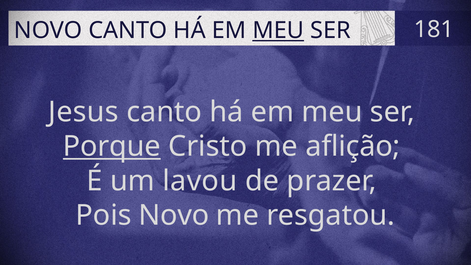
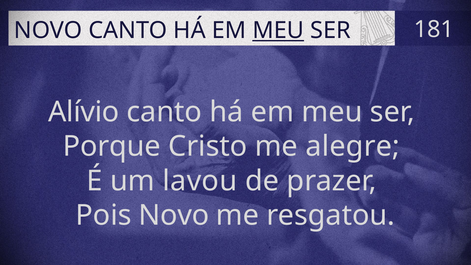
Jesus: Jesus -> Alívio
Porque underline: present -> none
aflição: aflição -> alegre
